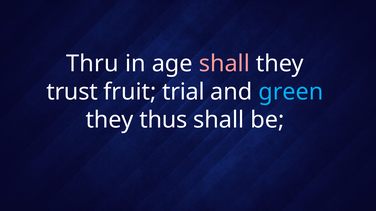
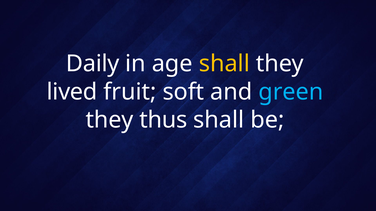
Thru: Thru -> Daily
shall at (224, 64) colour: pink -> yellow
trust: trust -> lived
trial: trial -> soft
